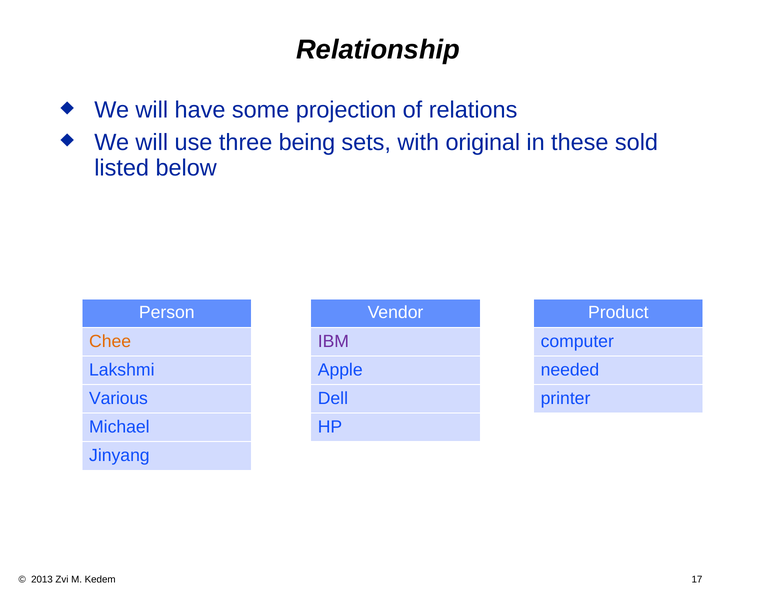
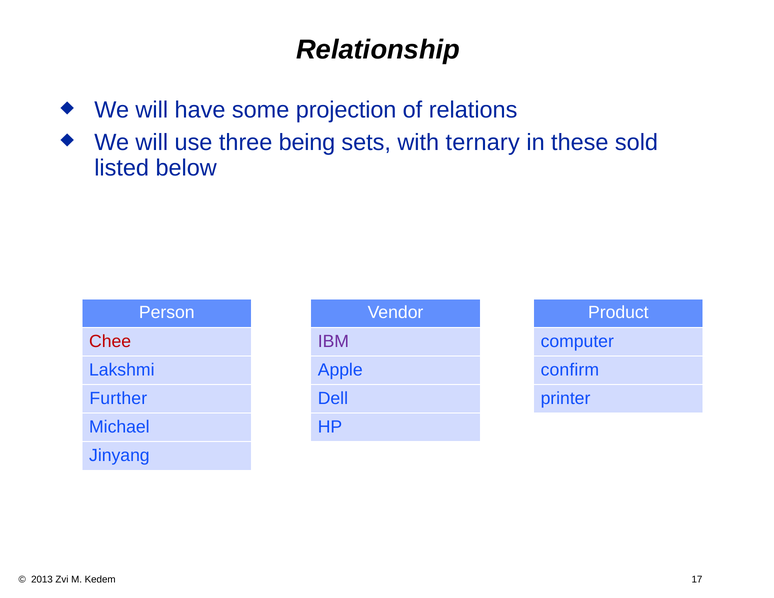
original: original -> ternary
Chee colour: orange -> red
needed: needed -> confirm
Various: Various -> Further
